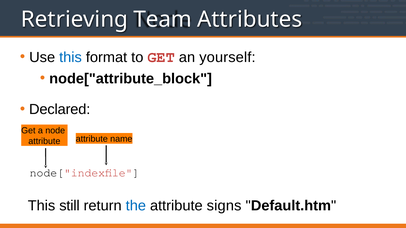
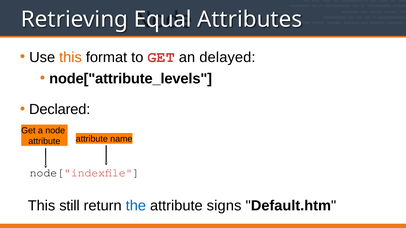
Team: Team -> Equal
this at (71, 57) colour: blue -> orange
yourself: yourself -> delayed
node["attribute_block: node["attribute_block -> node["attribute_levels
